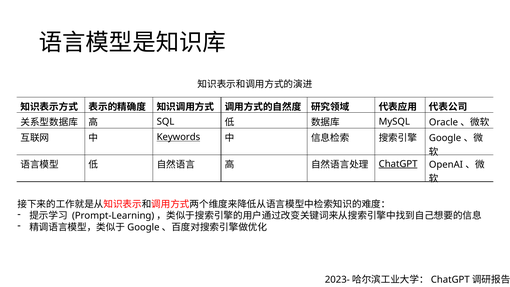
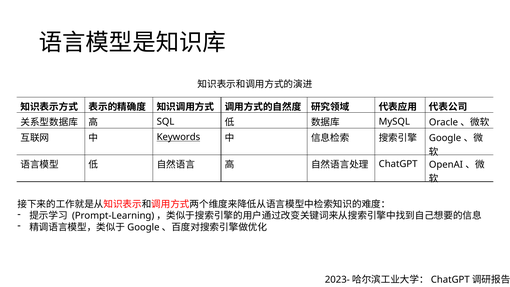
ChatGPT underline: present -> none
